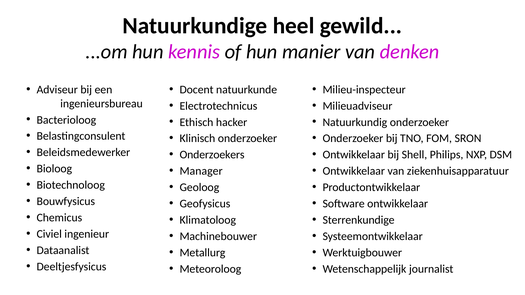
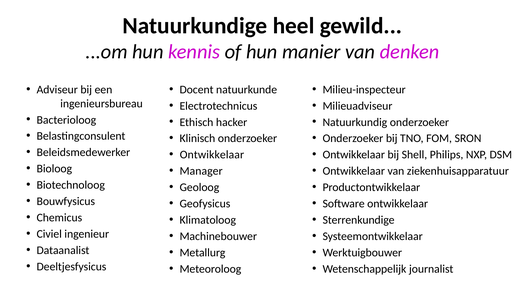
Onderzoekers at (212, 155): Onderzoekers -> Ontwikkelaar
